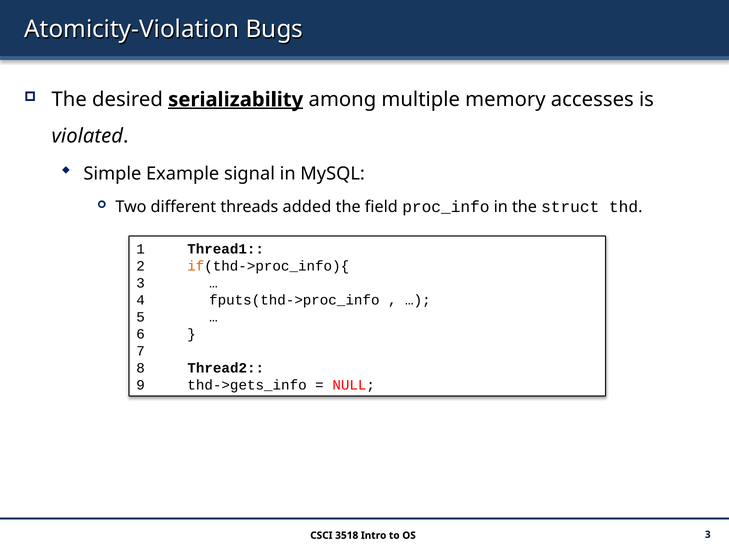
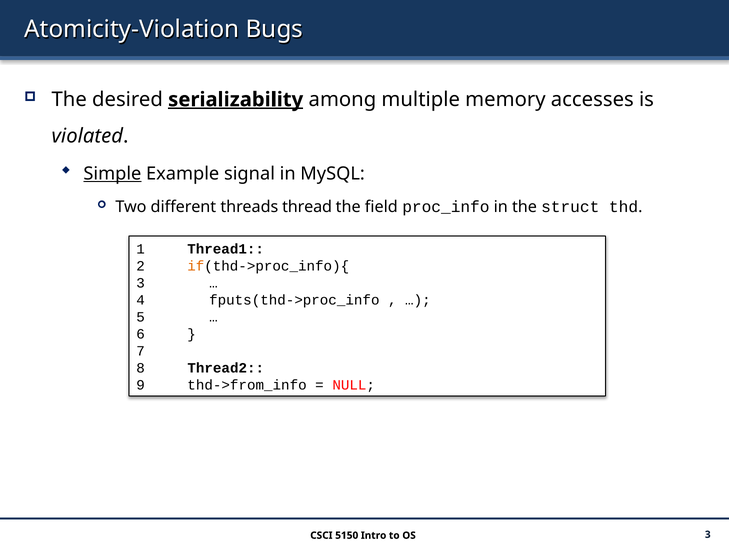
Simple underline: none -> present
added: added -> thread
thd->gets_info: thd->gets_info -> thd->from_info
3518: 3518 -> 5150
